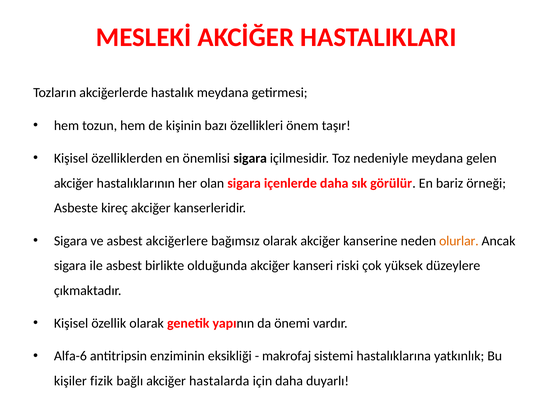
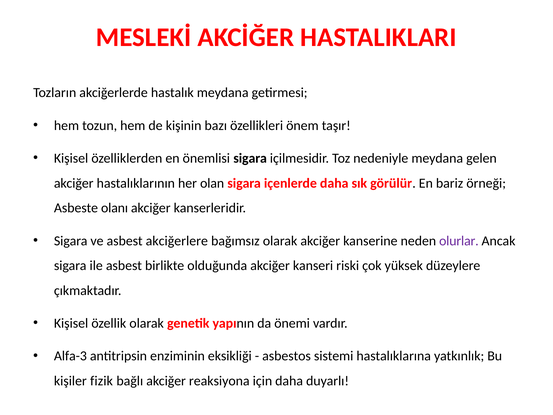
kireç: kireç -> olanı
olurlar colour: orange -> purple
Alfa-6: Alfa-6 -> Alfa-3
makrofaj: makrofaj -> asbestos
hastalarda: hastalarda -> reaksiyona
